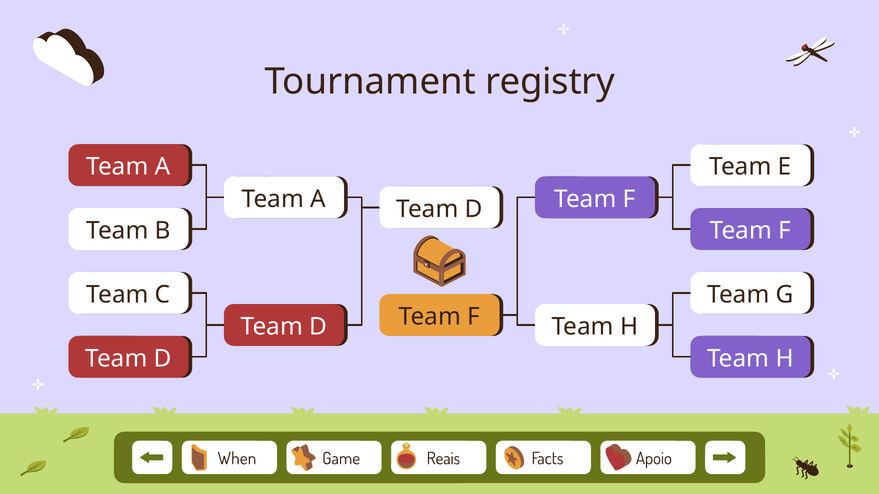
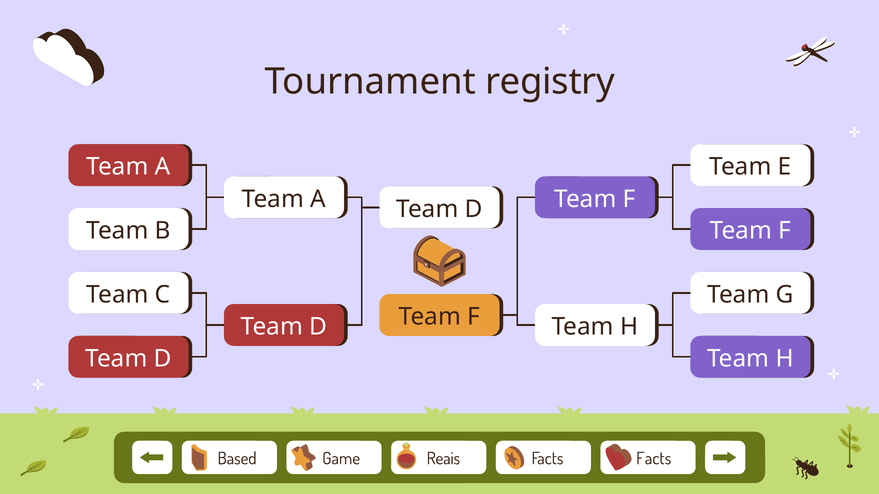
When: When -> Based
Facts Apoio: Apoio -> Facts
